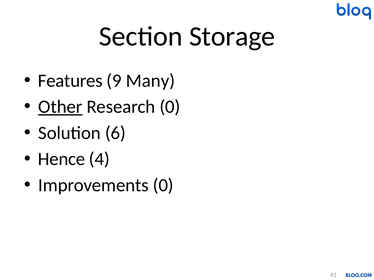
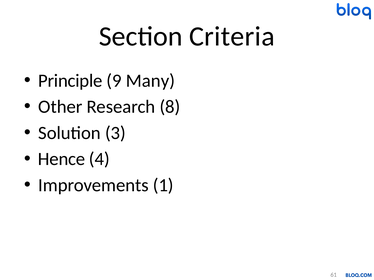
Storage: Storage -> Criteria
Features: Features -> Principle
Other underline: present -> none
Research 0: 0 -> 8
6: 6 -> 3
Improvements 0: 0 -> 1
